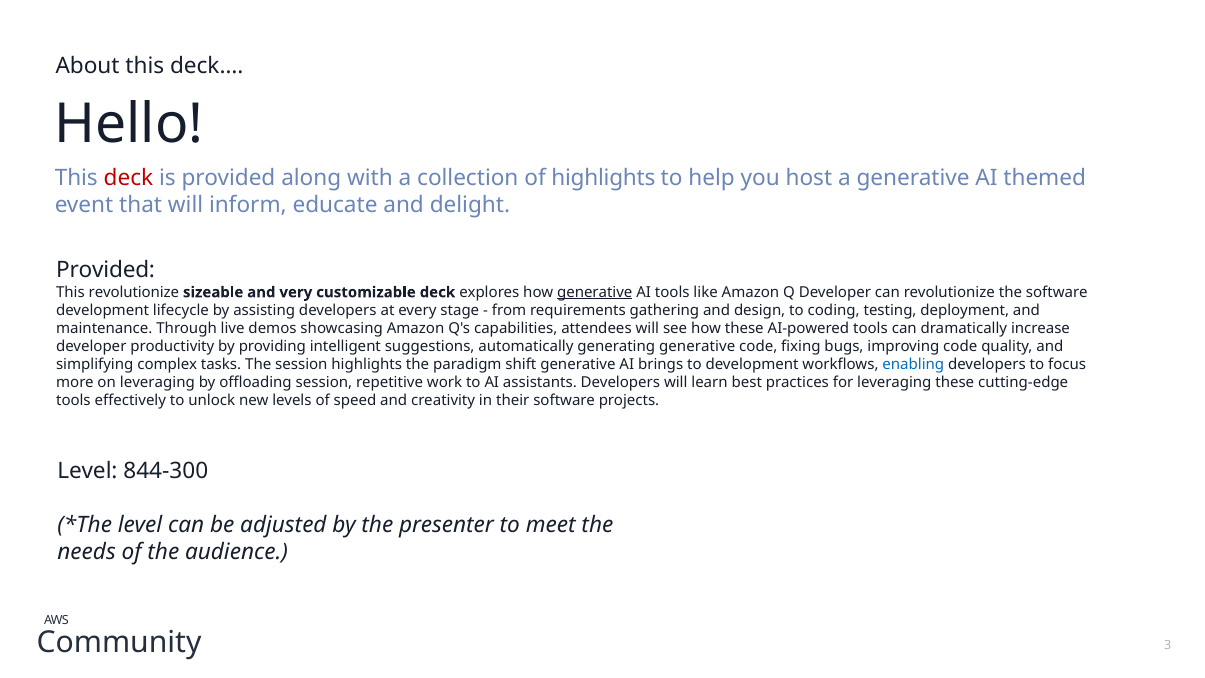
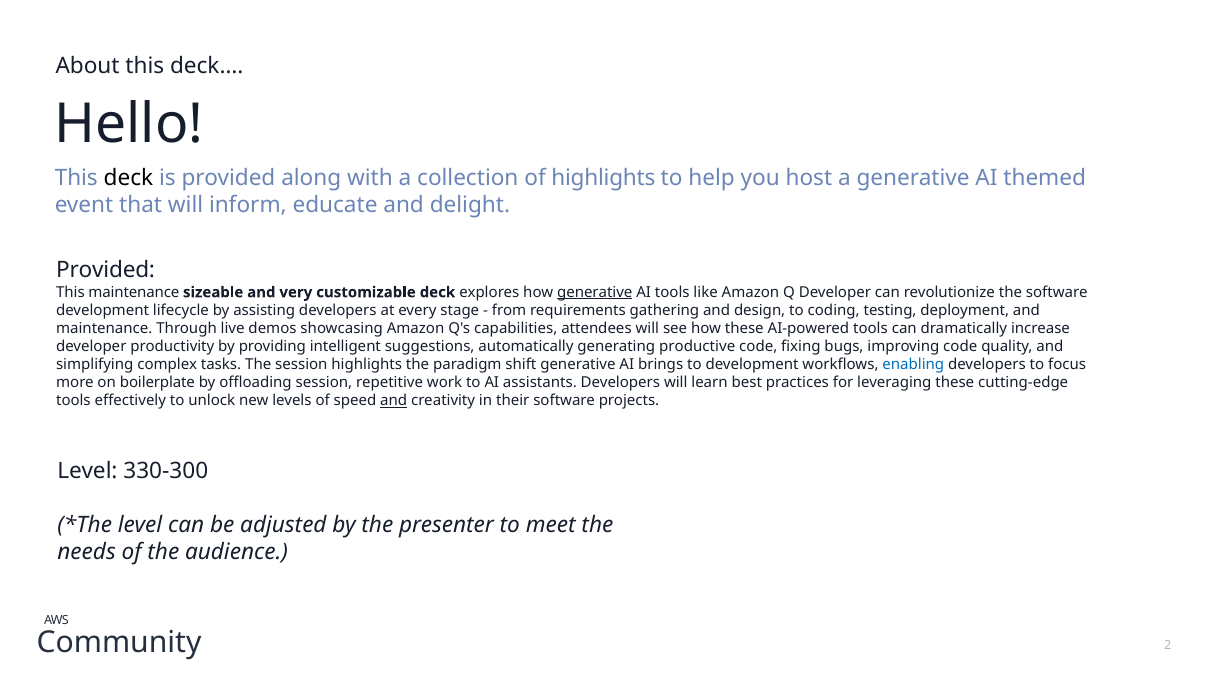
deck at (128, 178) colour: red -> black
This revolutionize: revolutionize -> maintenance
generating generative: generative -> productive
on leveraging: leveraging -> boilerplate
and at (394, 401) underline: none -> present
844-300: 844-300 -> 330-300
3: 3 -> 2
